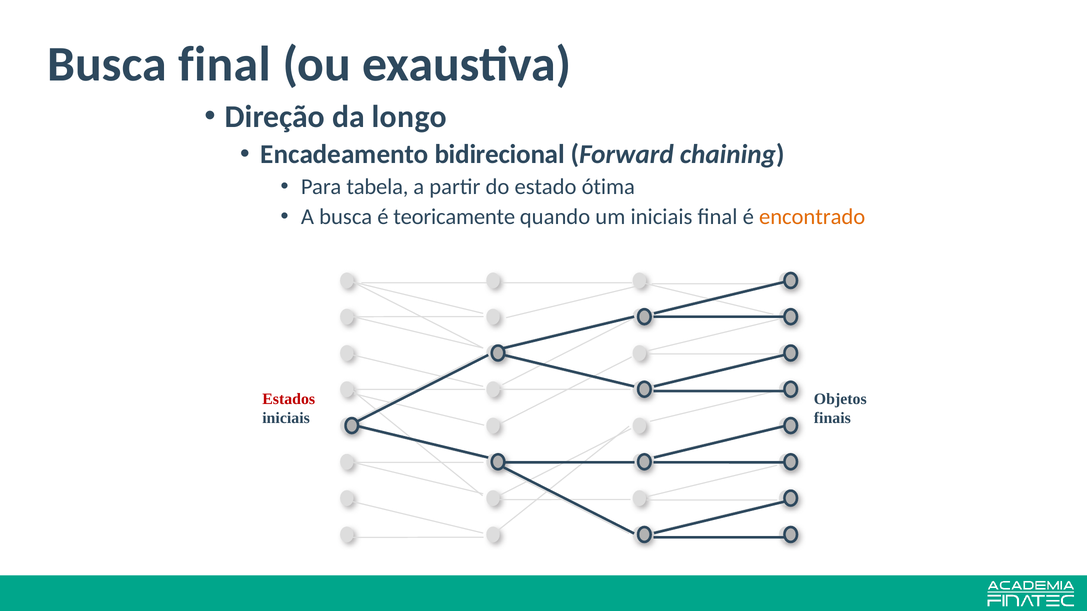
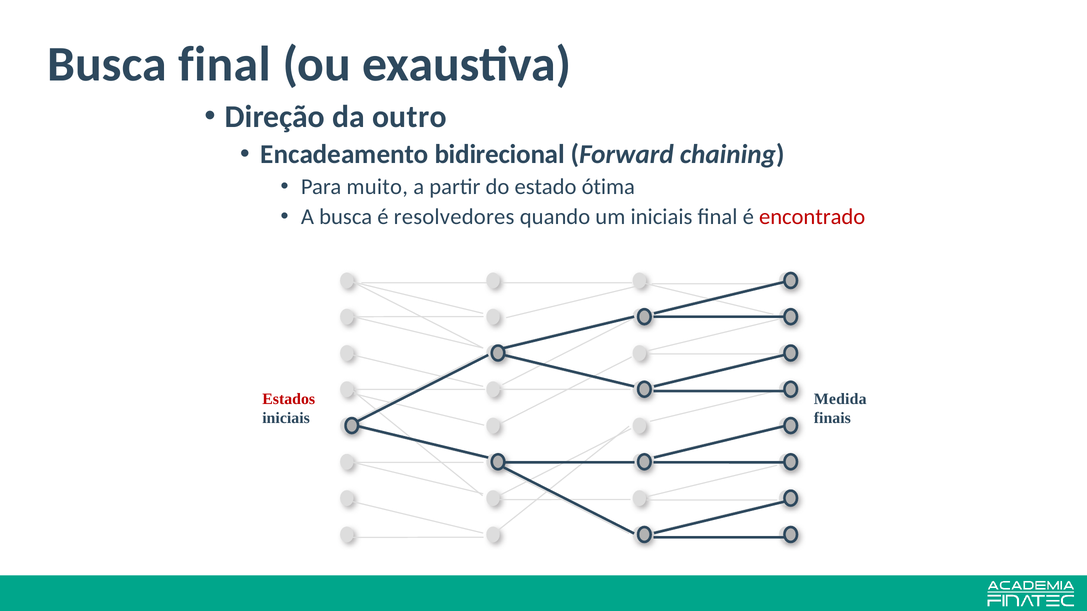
longo: longo -> outro
tabela: tabela -> muito
teoricamente: teoricamente -> resolvedores
encontrado colour: orange -> red
Objetos: Objetos -> Medida
